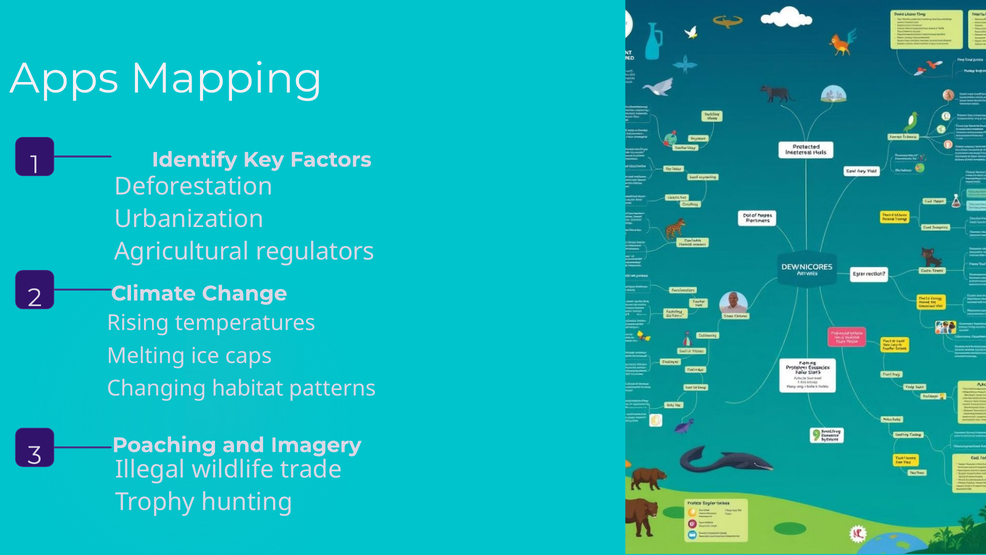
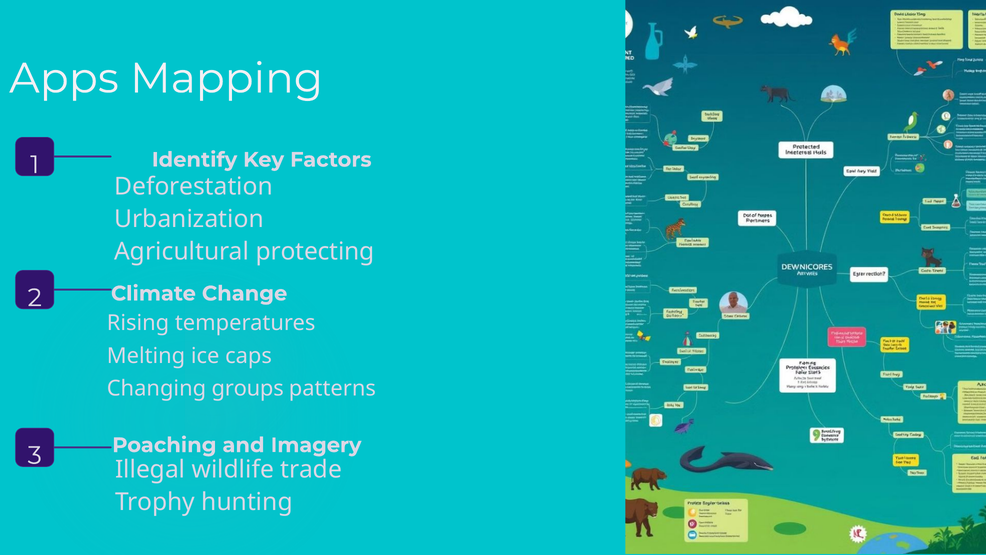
regulators: regulators -> protecting
habitat: habitat -> groups
